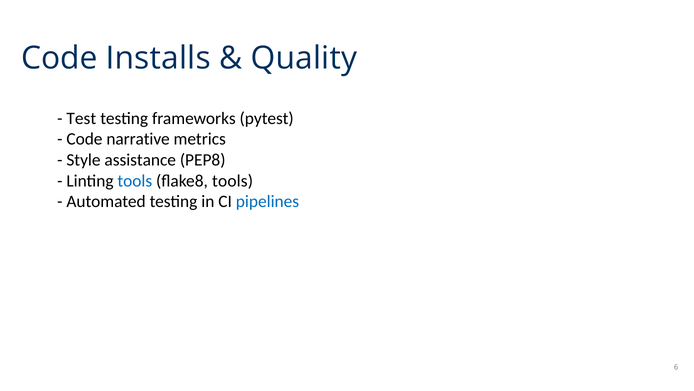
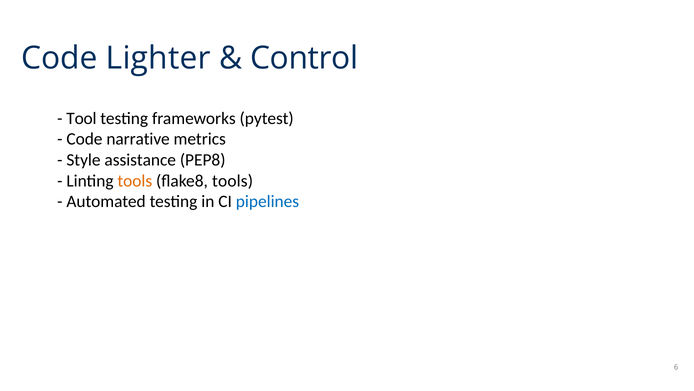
Installs: Installs -> Lighter
Quality: Quality -> Control
Test: Test -> Tool
tools at (135, 181) colour: blue -> orange
